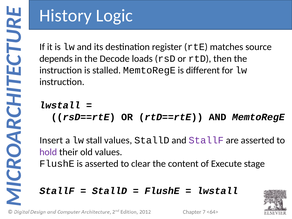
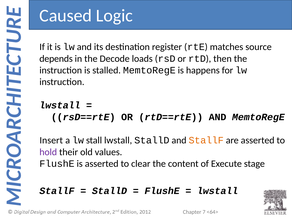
History: History -> Caused
different: different -> happens
stall values: values -> lwstall
StallF at (206, 140) colour: purple -> orange
